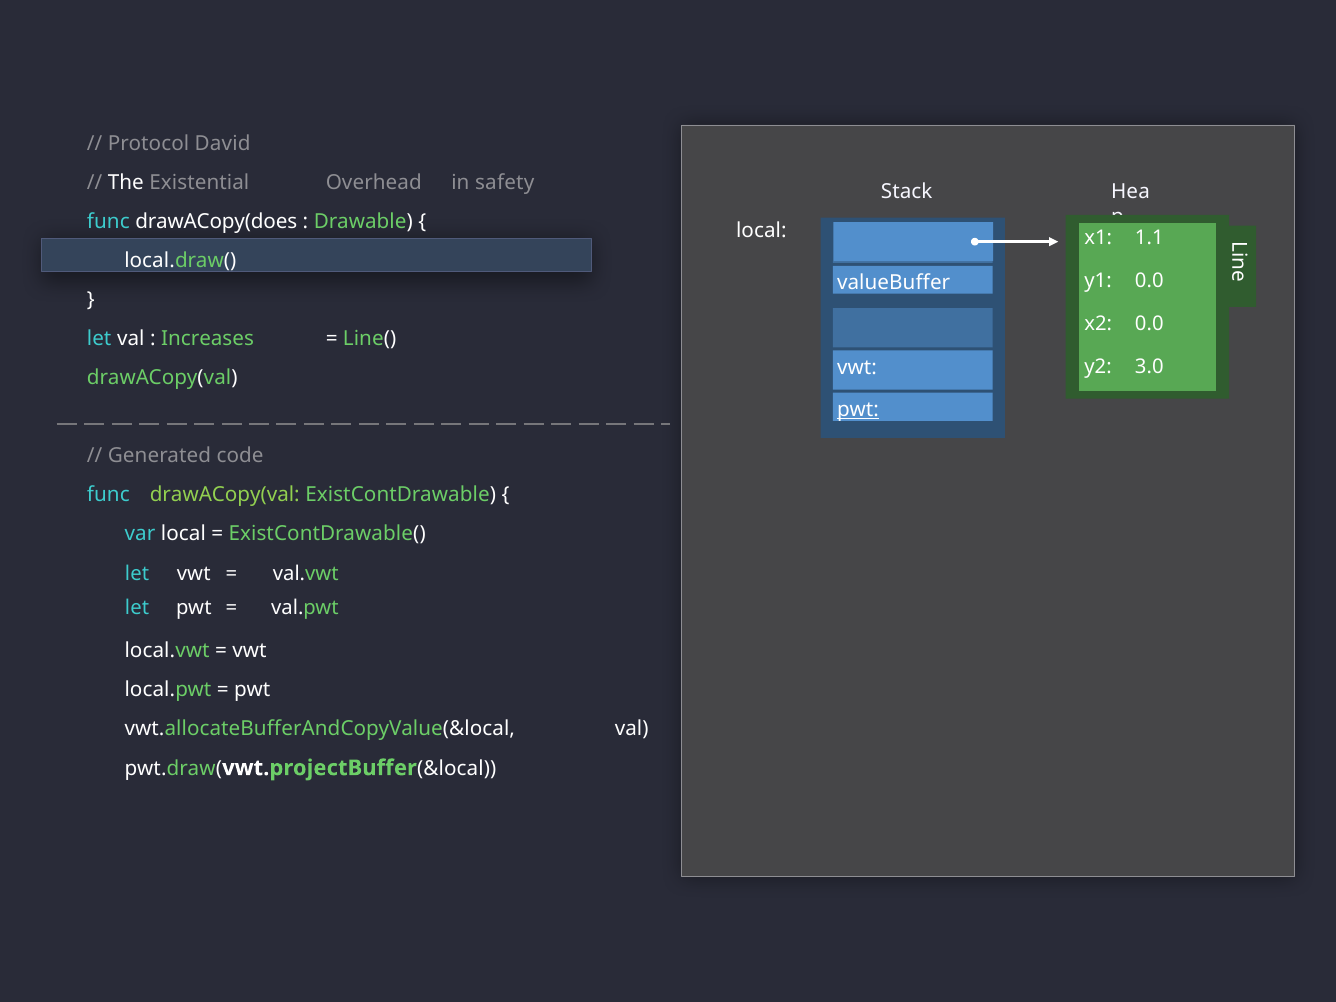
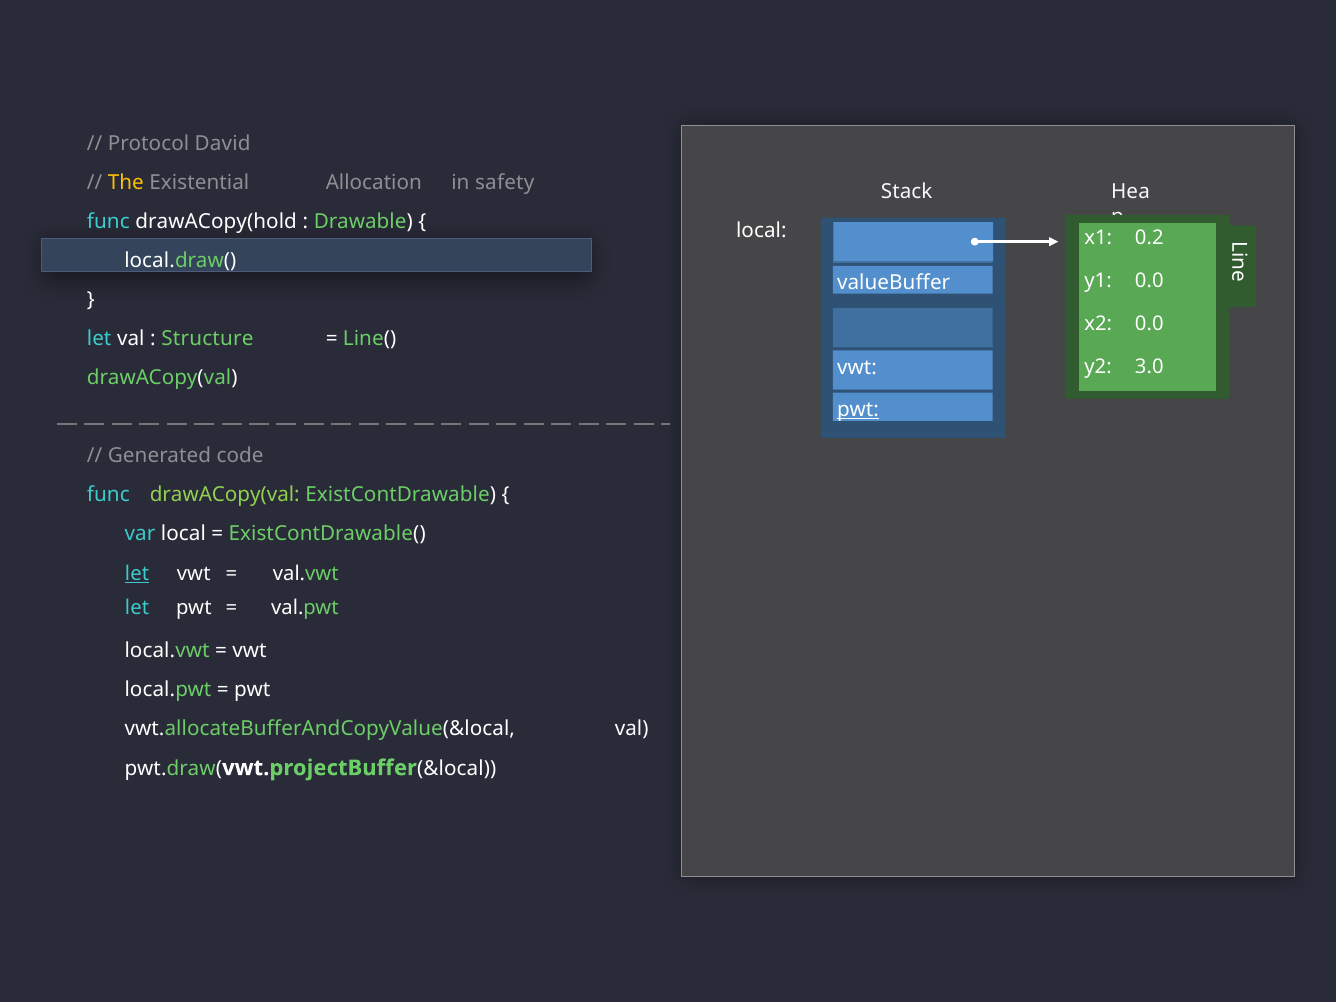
The colour: white -> yellow
Overhead: Overhead -> Allocation
drawACopy(does: drawACopy(does -> drawACopy(hold
1.1: 1.1 -> 0.2
Increases: Increases -> Structure
let at (137, 574) underline: none -> present
